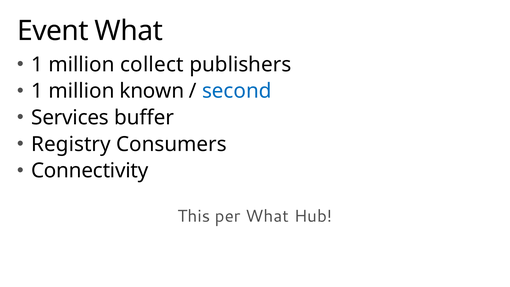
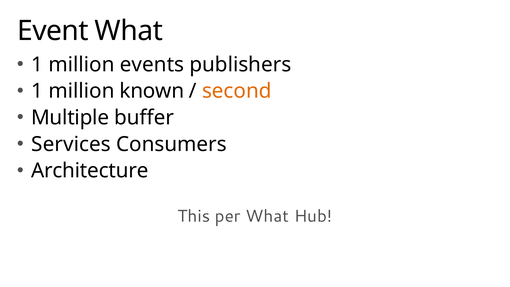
collect: collect -> events
second colour: blue -> orange
Services: Services -> Multiple
Registry: Registry -> Services
Connectivity: Connectivity -> Architecture
